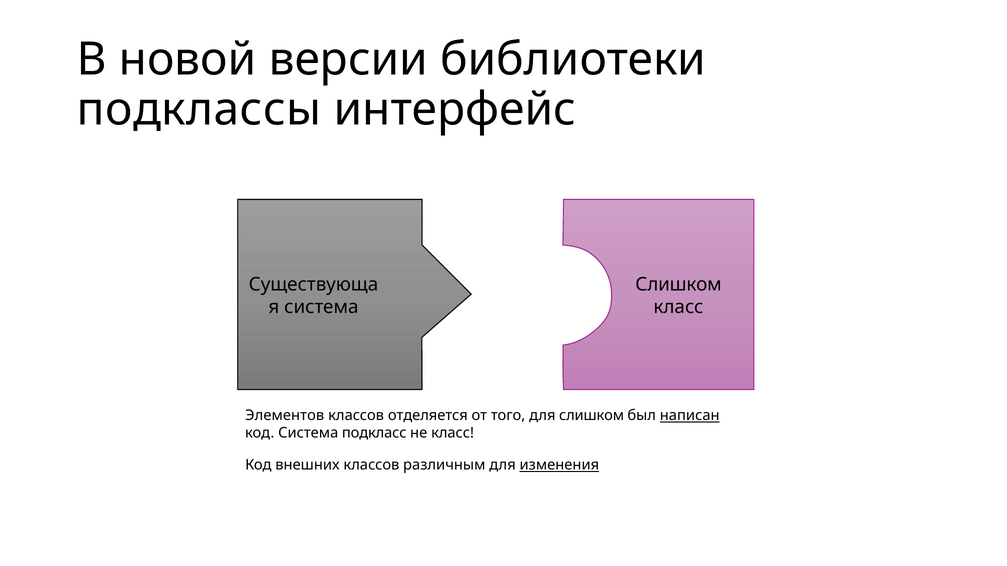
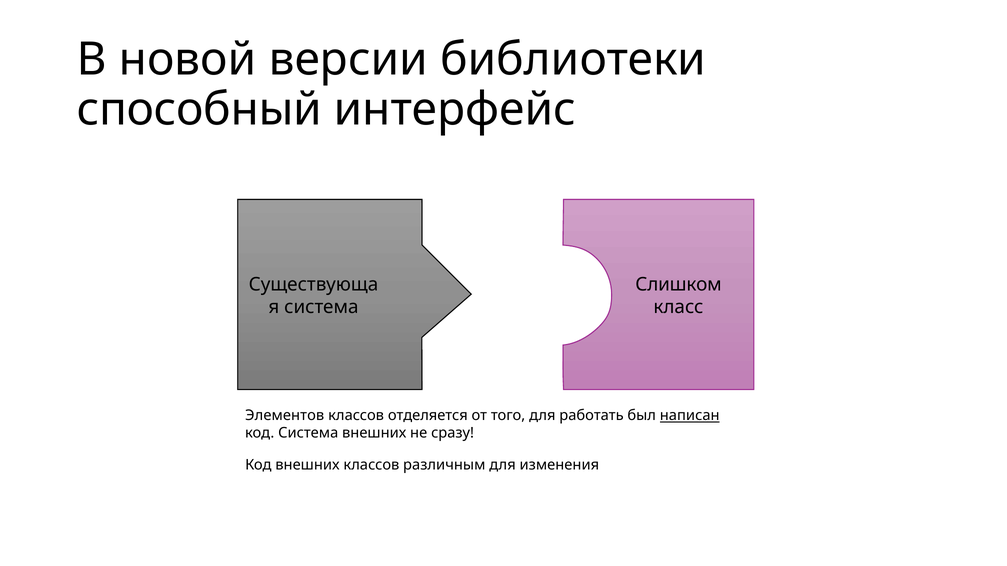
подклассы: подклассы -> способный
для слишком: слишком -> работать
Система подкласс: подкласс -> внешних
не класс: класс -> сразу
изменения underline: present -> none
